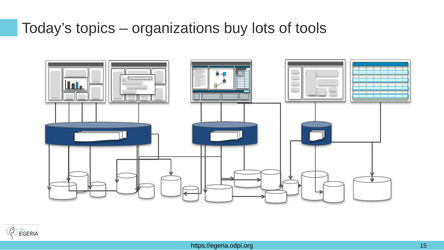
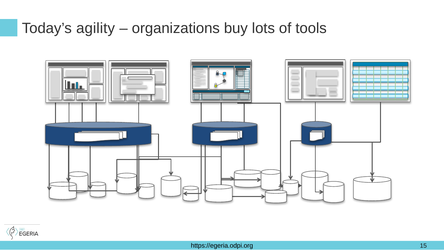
topics: topics -> agility
